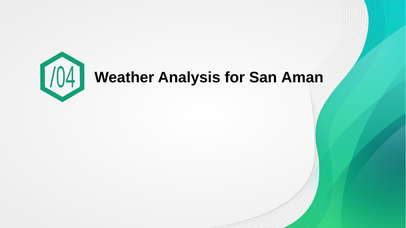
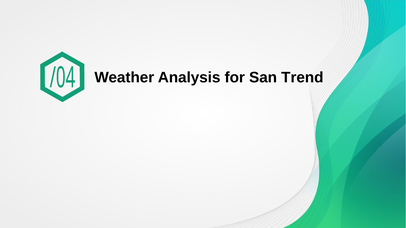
Aman: Aman -> Trend
